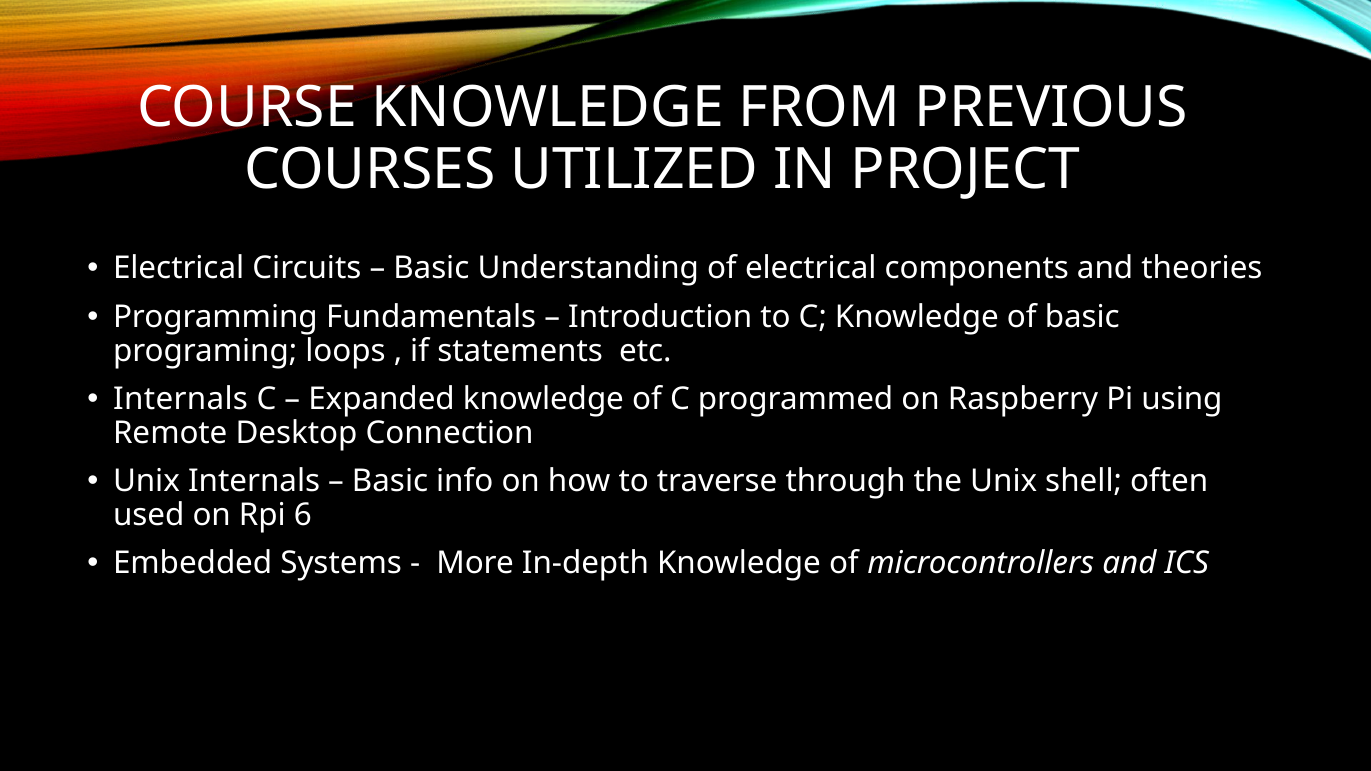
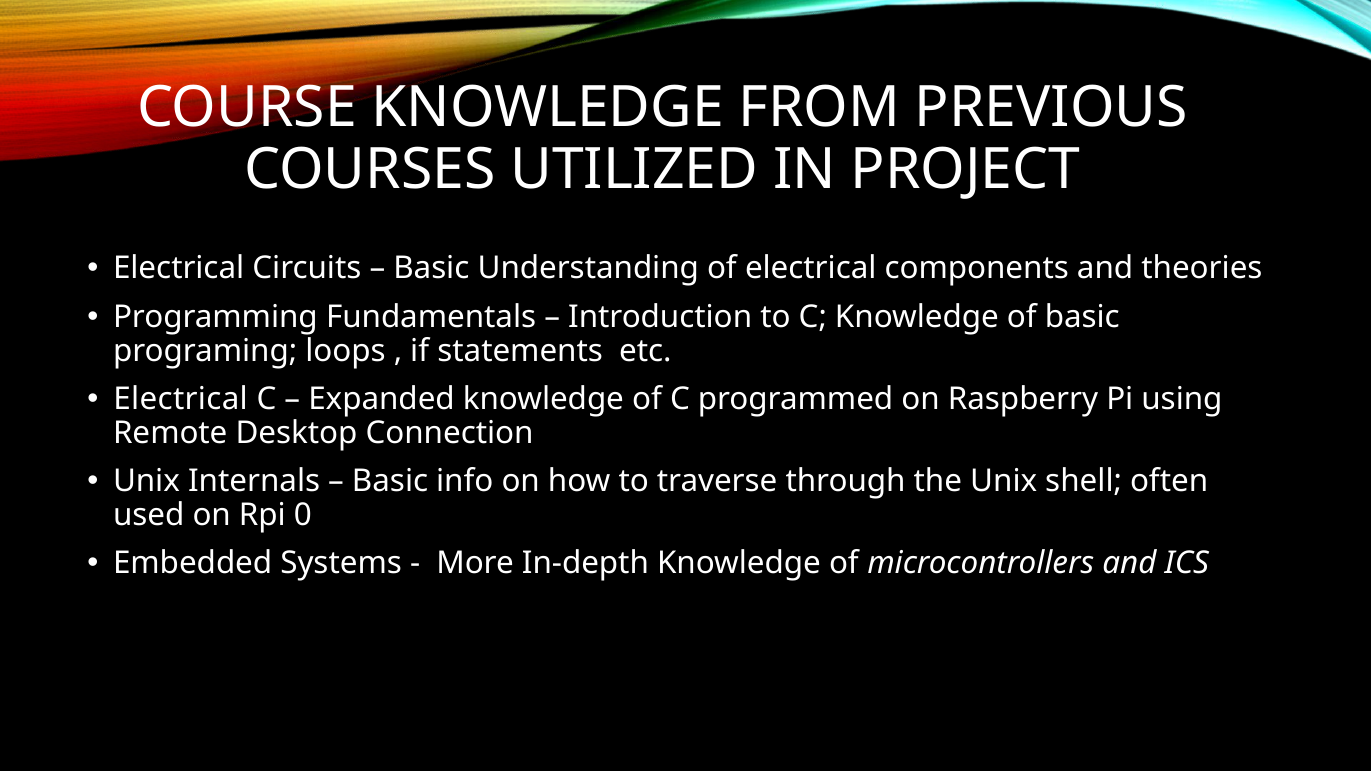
Internals at (181, 399): Internals -> Electrical
6: 6 -> 0
